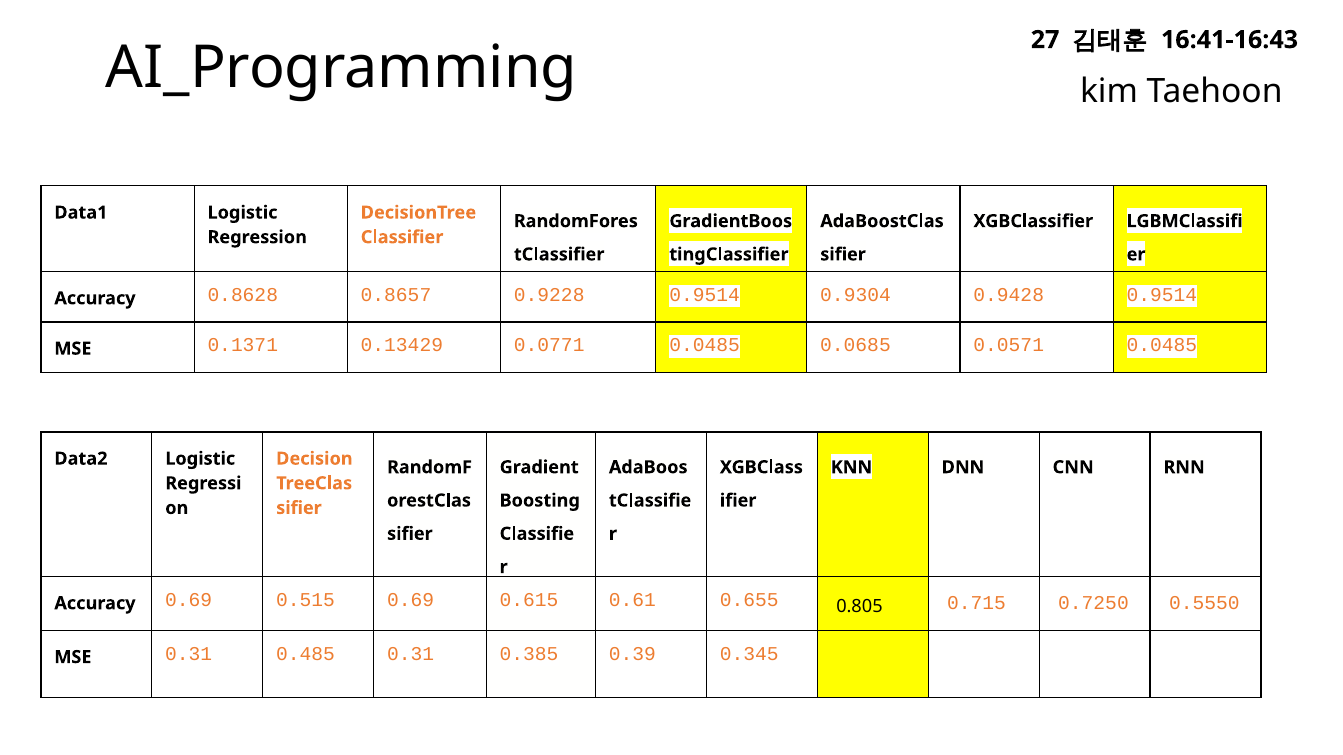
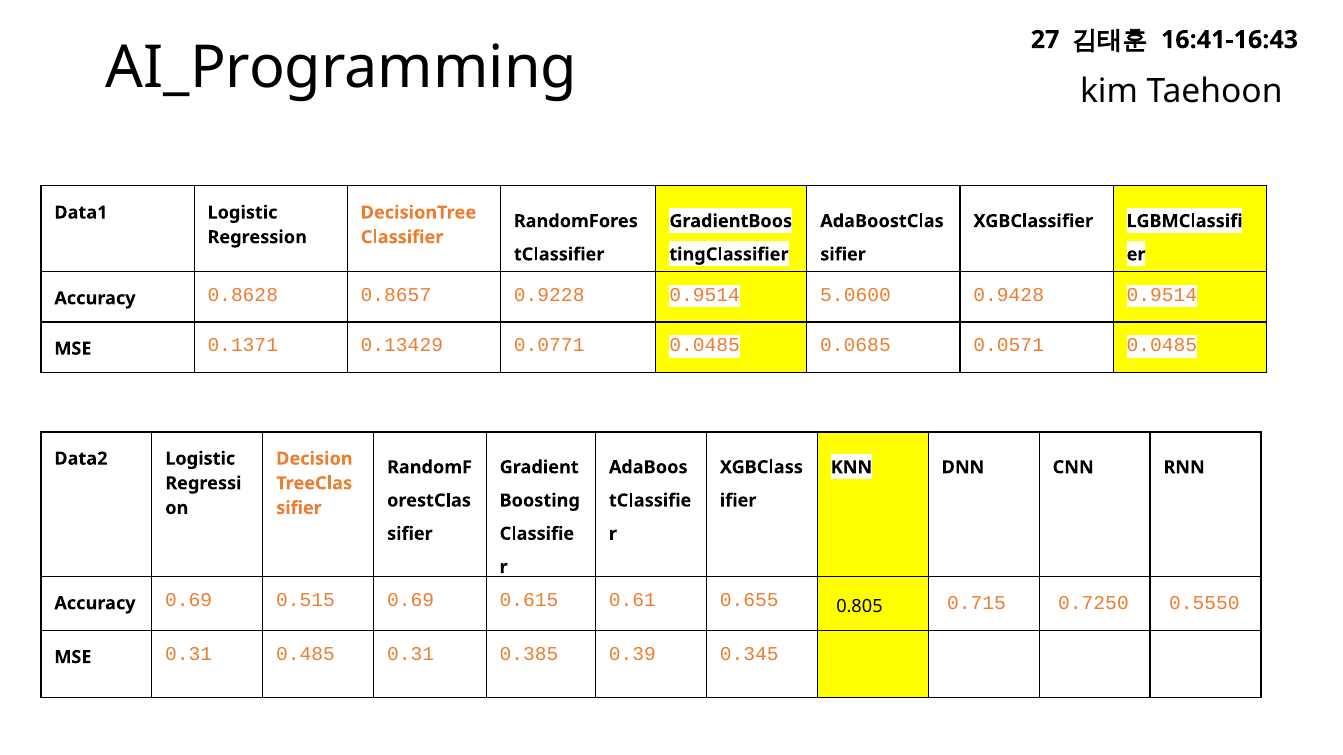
0.9304: 0.9304 -> 5.0600
